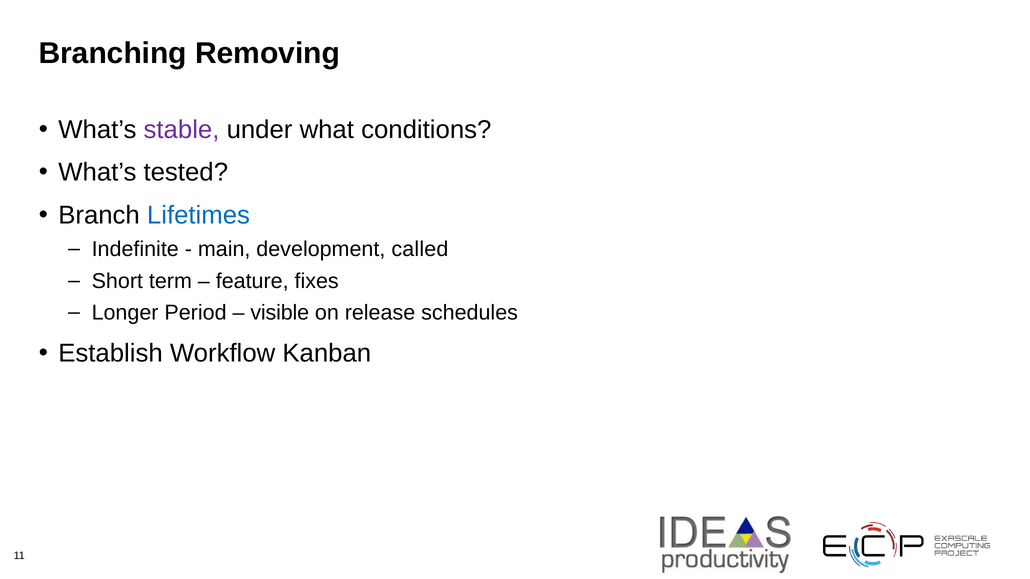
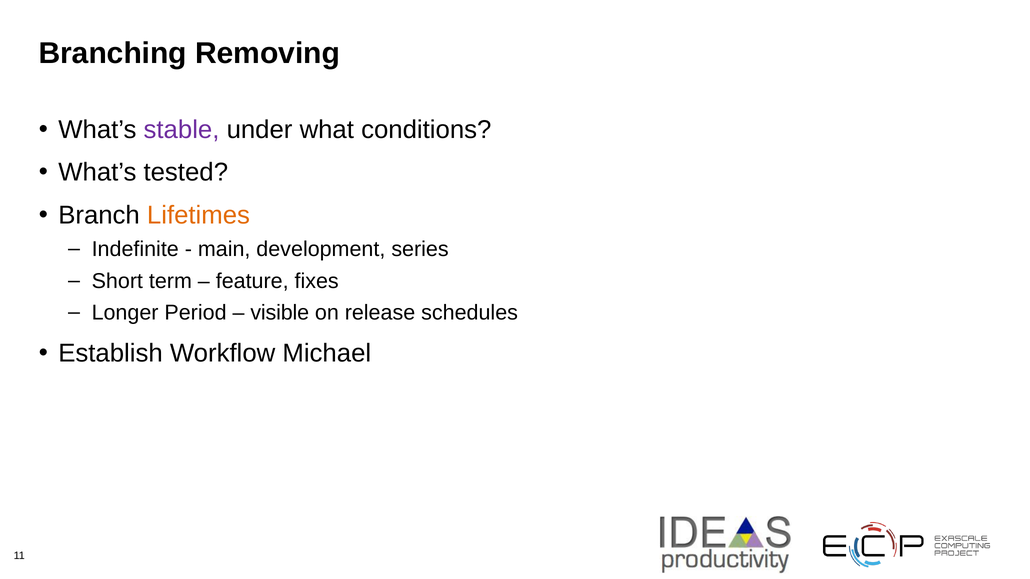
Lifetimes colour: blue -> orange
called: called -> series
Kanban: Kanban -> Michael
